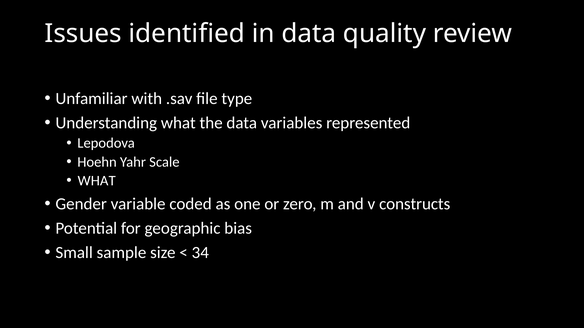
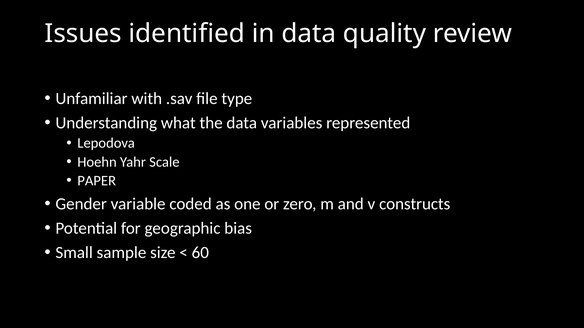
WHAT at (97, 181): WHAT -> PAPER
34: 34 -> 60
